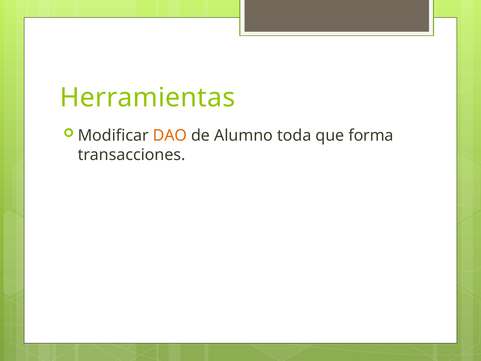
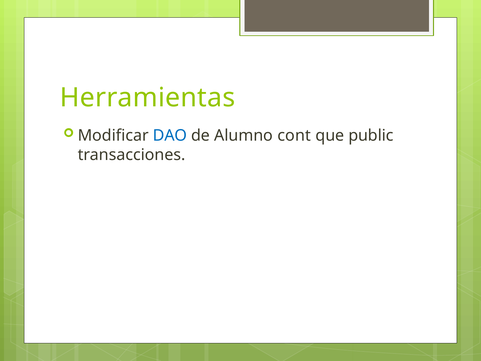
DAO colour: orange -> blue
toda: toda -> cont
forma: forma -> public
